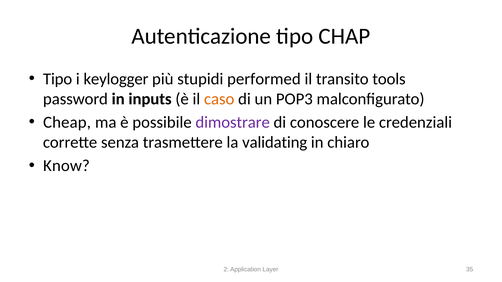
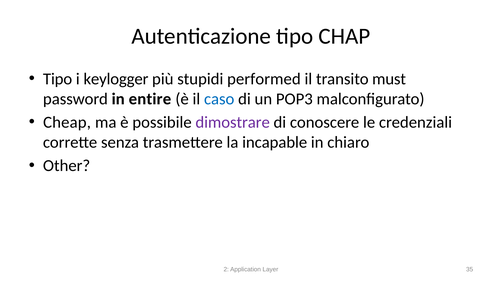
tools: tools -> must
inputs: inputs -> entire
caso colour: orange -> blue
validating: validating -> incapable
Know: Know -> Other
